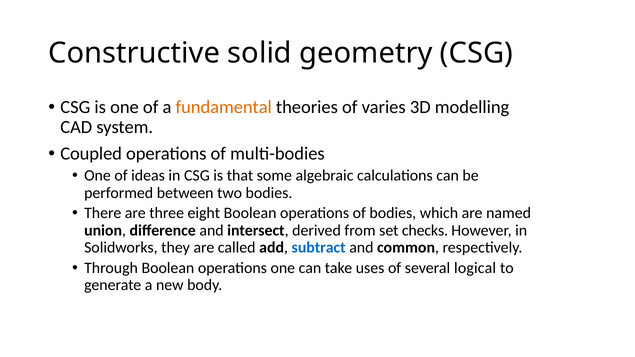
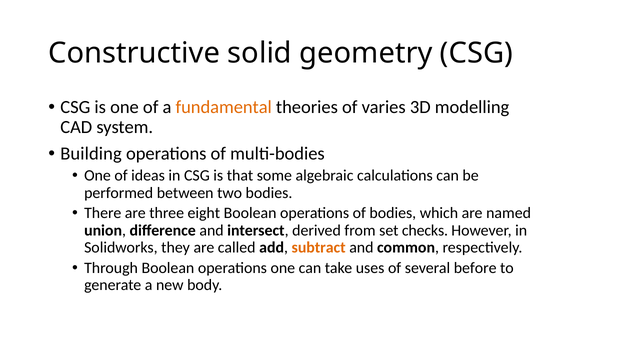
Coupled: Coupled -> Building
subtract colour: blue -> orange
logical: logical -> before
